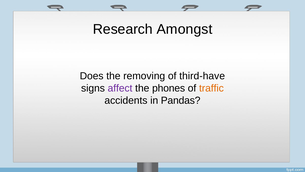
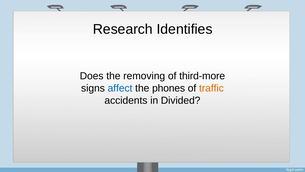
Amongst: Amongst -> Identifies
third-have: third-have -> third-more
affect colour: purple -> blue
Pandas: Pandas -> Divided
